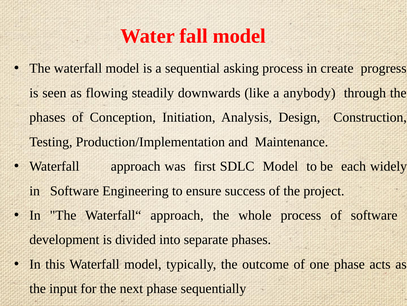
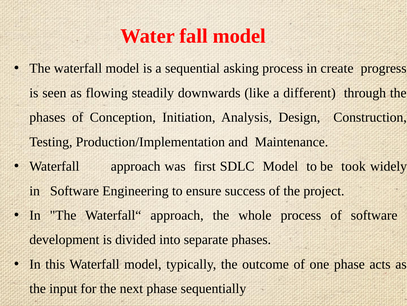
anybody: anybody -> different
each: each -> took
